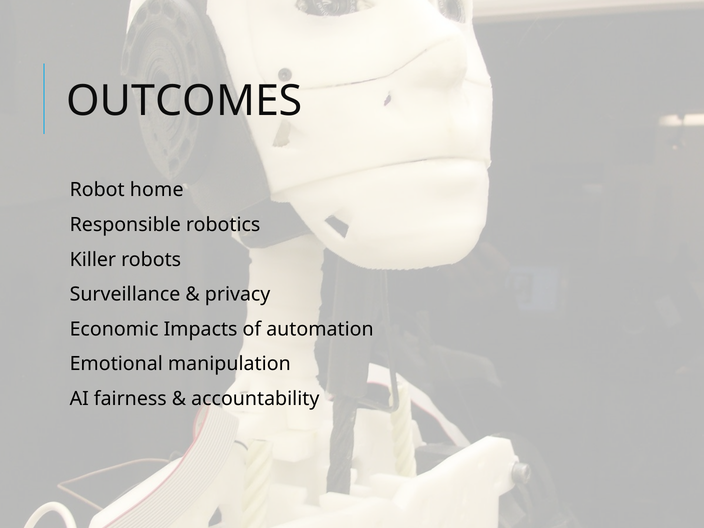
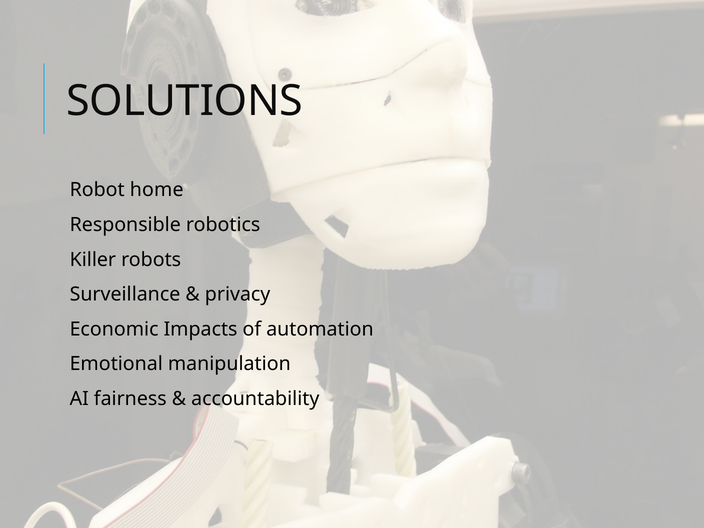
OUTCOMES: OUTCOMES -> SOLUTIONS
